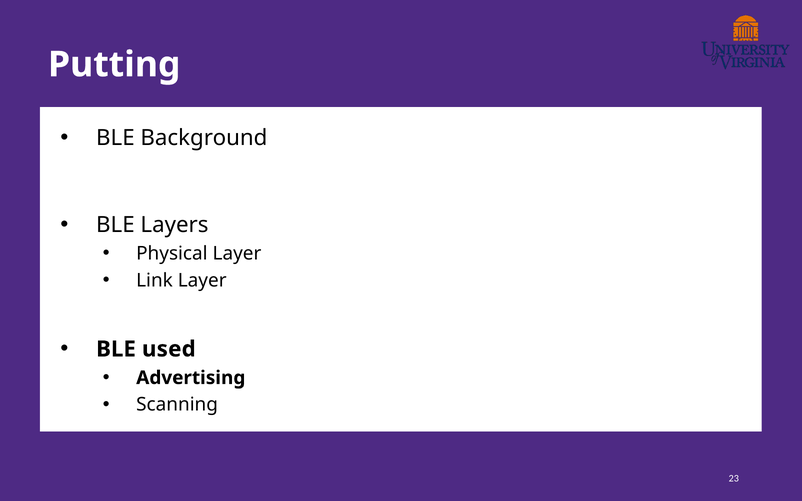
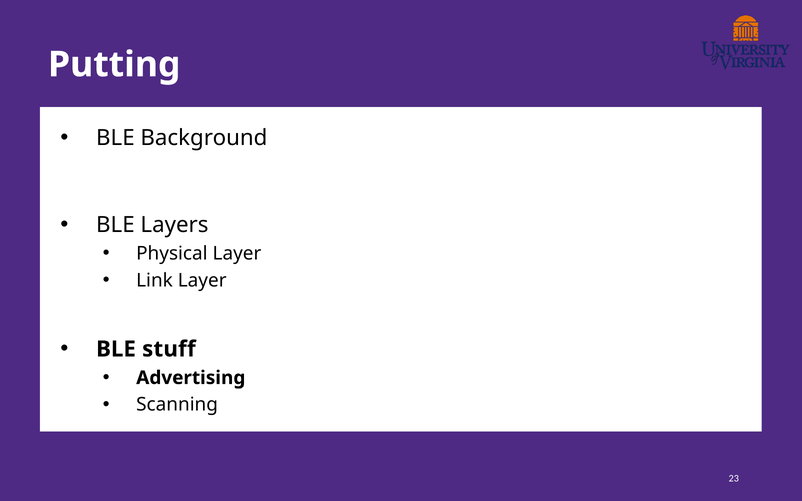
used: used -> stuff
